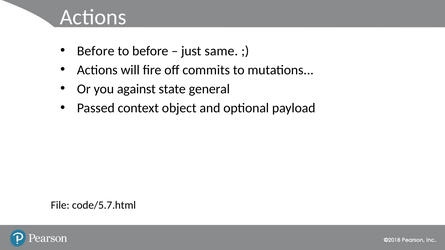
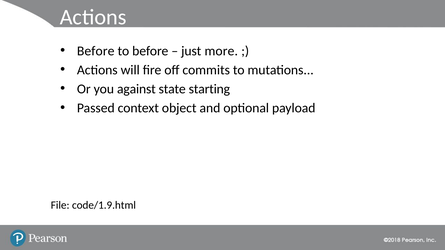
same: same -> more
general: general -> starting
code/5.7.html: code/5.7.html -> code/1.9.html
